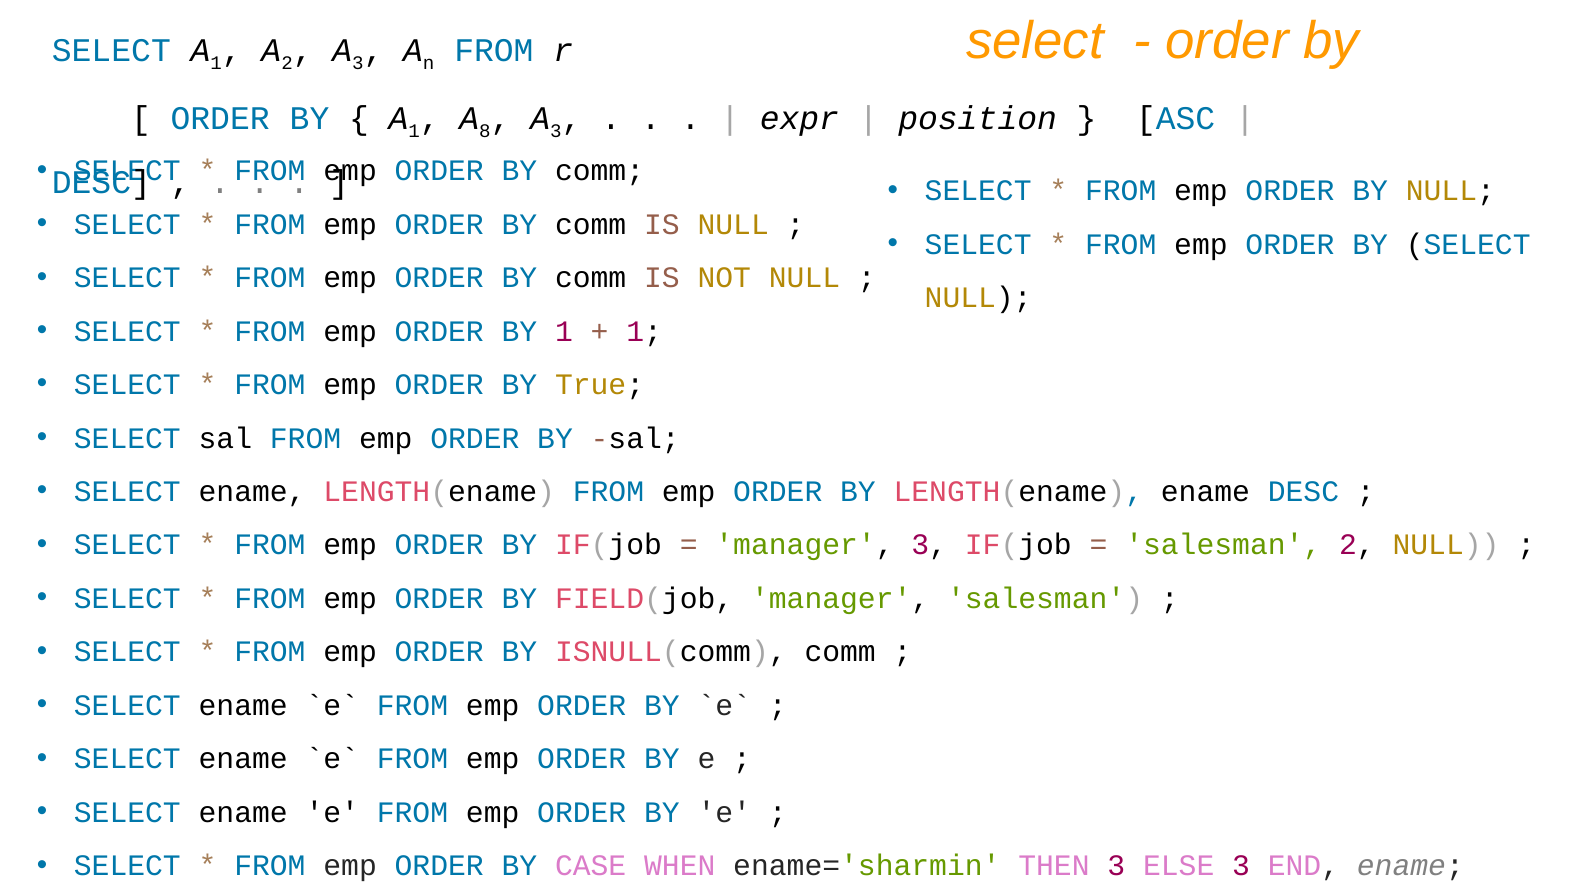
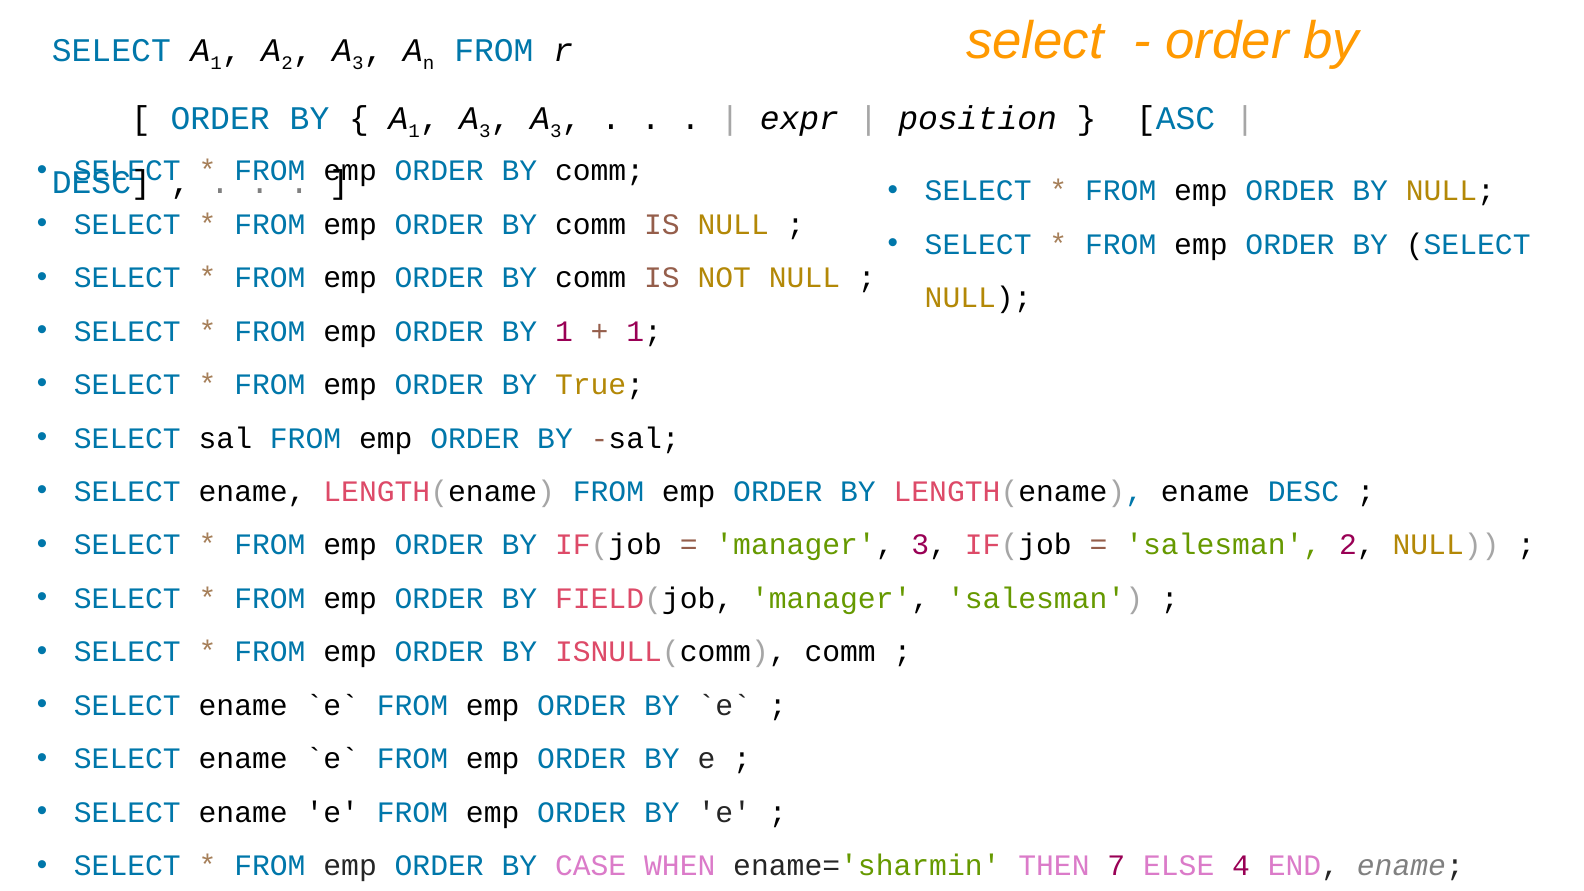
8 at (485, 131): 8 -> 3
THEN 3: 3 -> 7
ELSE 3: 3 -> 4
